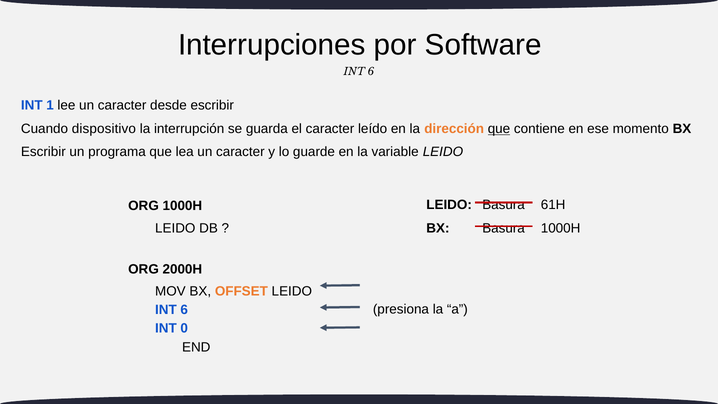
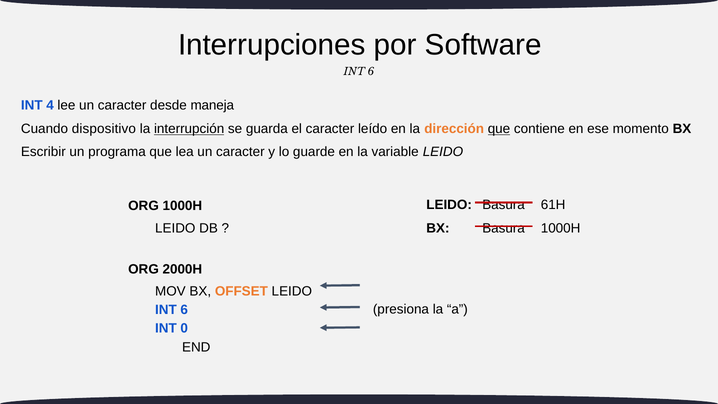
1: 1 -> 4
desde escribir: escribir -> maneja
interrupción underline: none -> present
